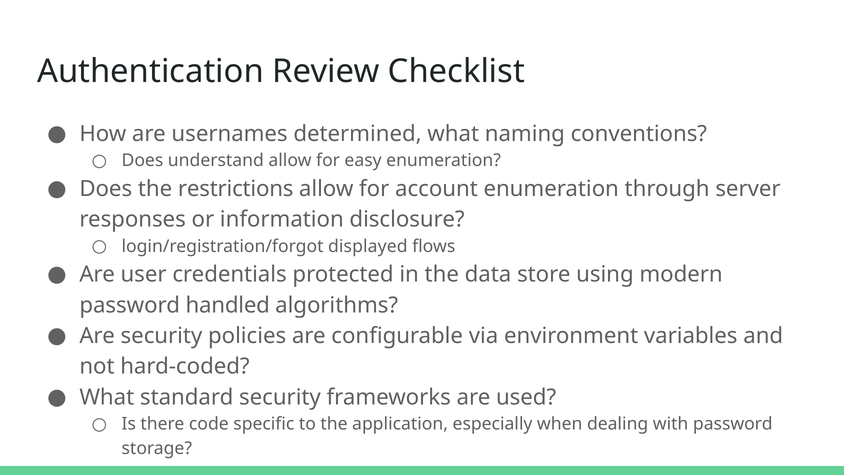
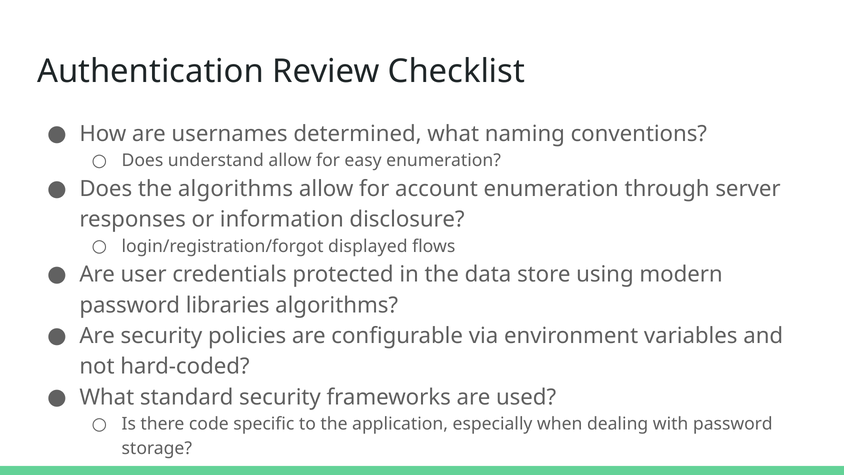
the restrictions: restrictions -> algorithms
handled: handled -> libraries
